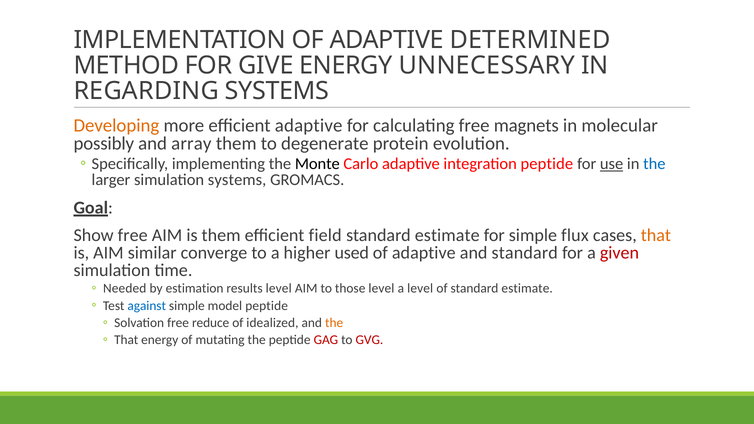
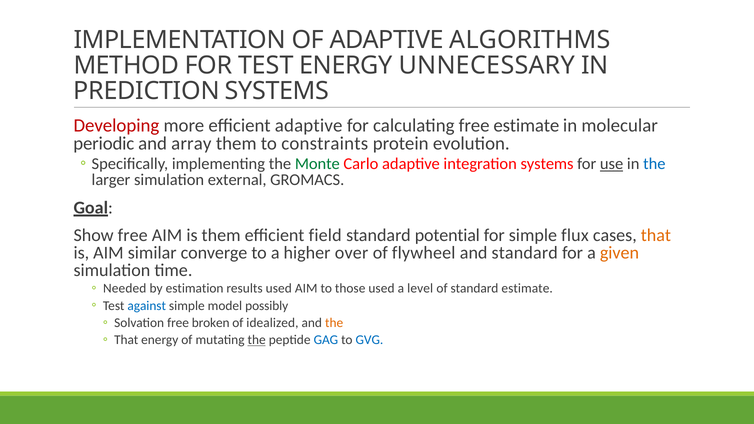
DETERMINED: DETERMINED -> ALGORITHMS
FOR GIVE: GIVE -> TEST
REGARDING: REGARDING -> PREDICTION
Developing colour: orange -> red
free magnets: magnets -> estimate
possibly: possibly -> periodic
degenerate: degenerate -> constraints
Monte colour: black -> green
integration peptide: peptide -> systems
simulation systems: systems -> external
estimate at (447, 235): estimate -> potential
used: used -> over
adaptive at (424, 253): adaptive -> flywheel
given colour: red -> orange
results level: level -> used
those level: level -> used
model peptide: peptide -> possibly
reduce: reduce -> broken
the at (257, 340) underline: none -> present
GAG colour: red -> blue
GVG colour: red -> blue
